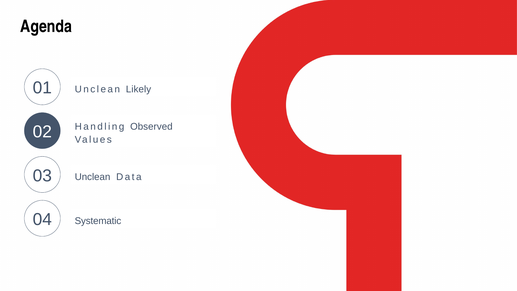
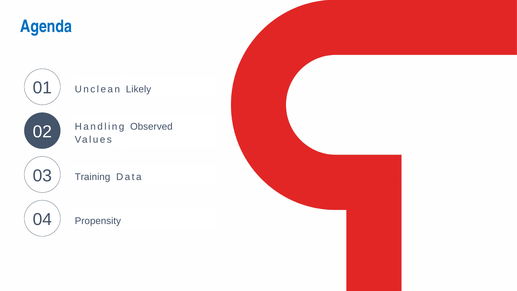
Agenda colour: black -> blue
Unclean at (93, 177): Unclean -> Training
Systematic: Systematic -> Propensity
